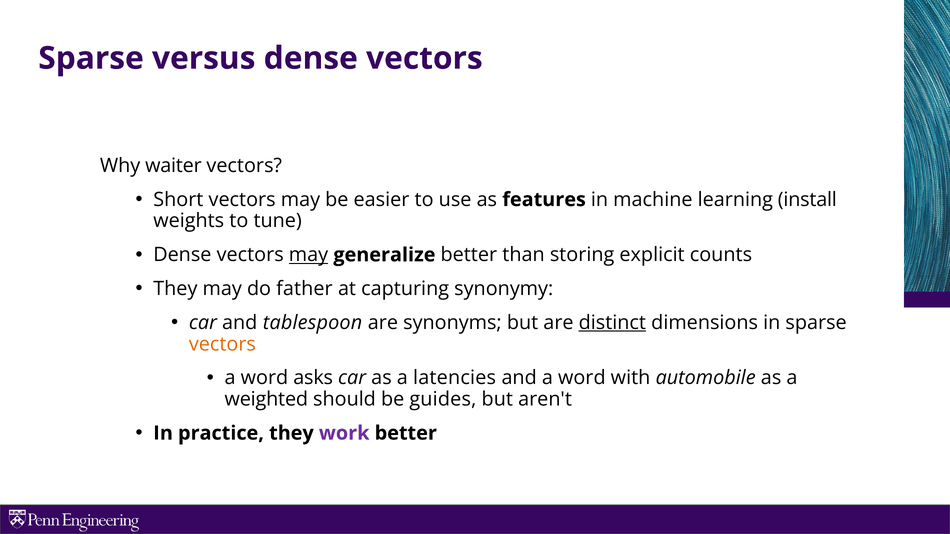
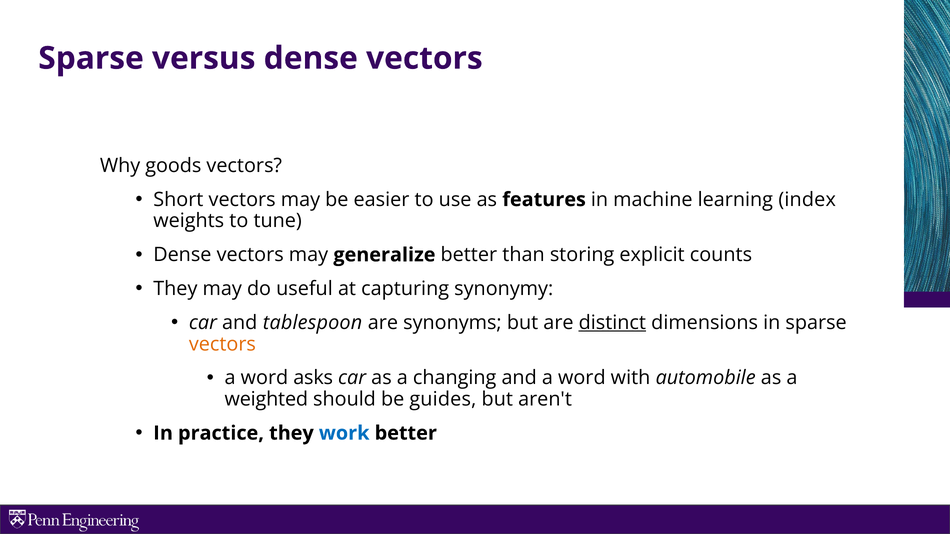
waiter: waiter -> goods
install: install -> index
may at (308, 255) underline: present -> none
father: father -> useful
latencies: latencies -> changing
work colour: purple -> blue
